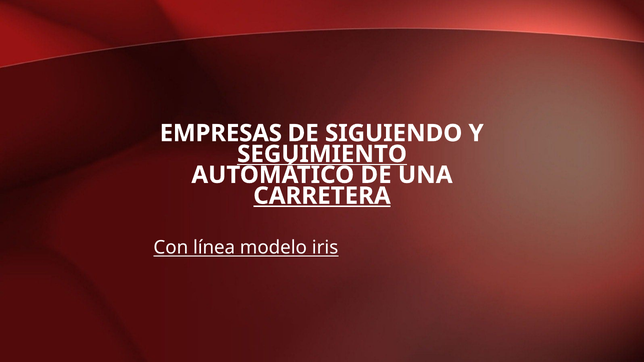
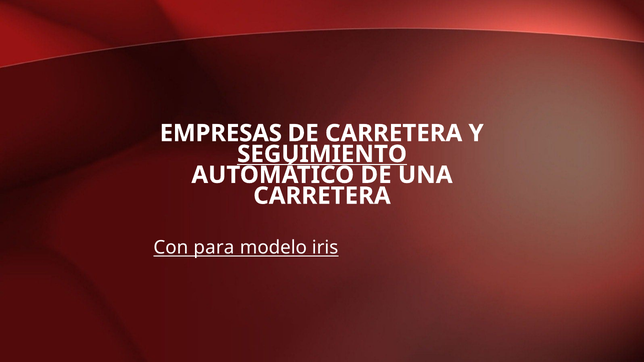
DE SIGUIENDO: SIGUIENDO -> CARRETERA
CARRETERA at (322, 196) underline: present -> none
línea: línea -> para
